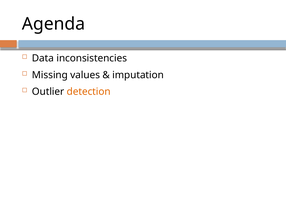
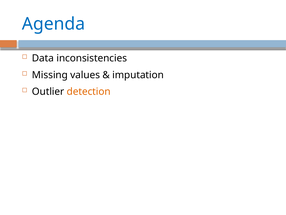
Agenda colour: black -> blue
